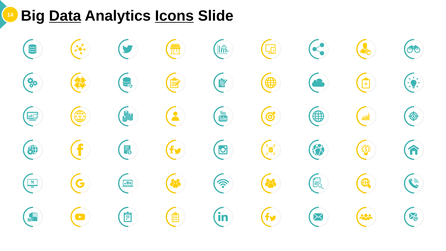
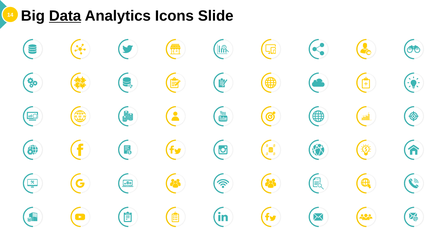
Icons underline: present -> none
